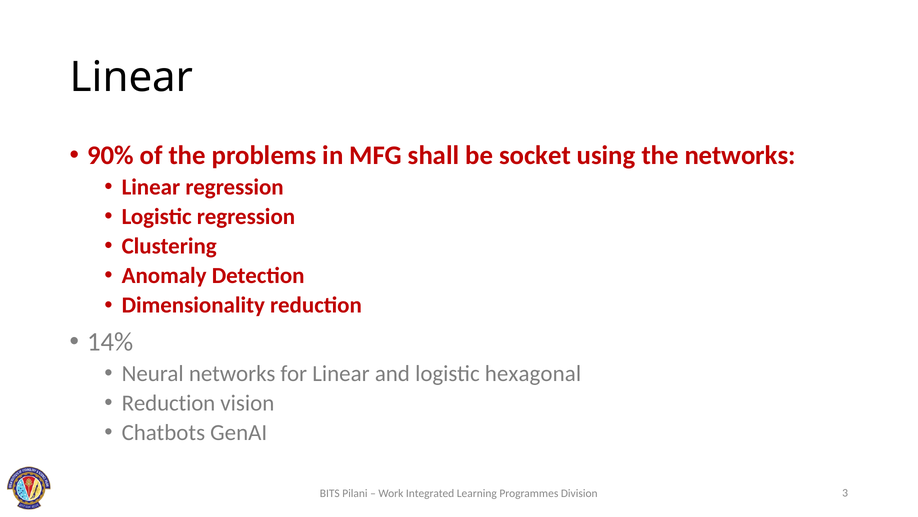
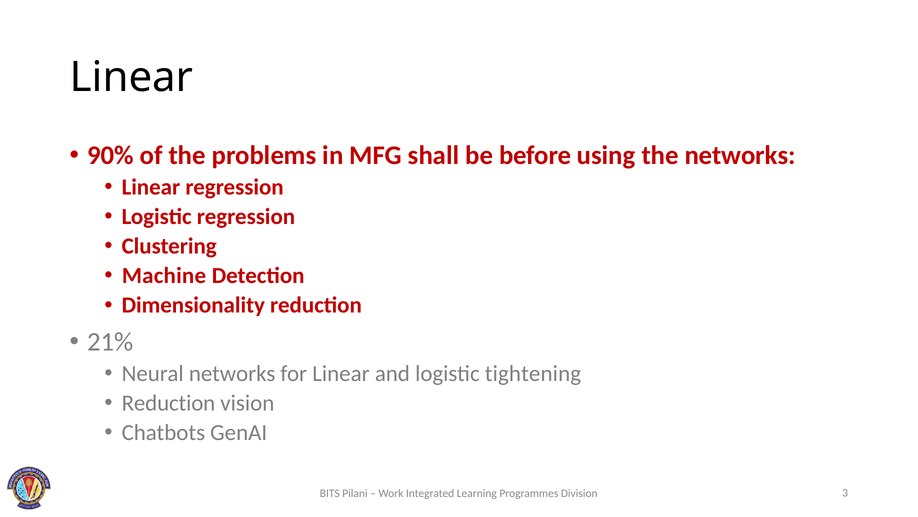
socket: socket -> before
Anomaly: Anomaly -> Machine
14%: 14% -> 21%
hexagonal: hexagonal -> tightening
